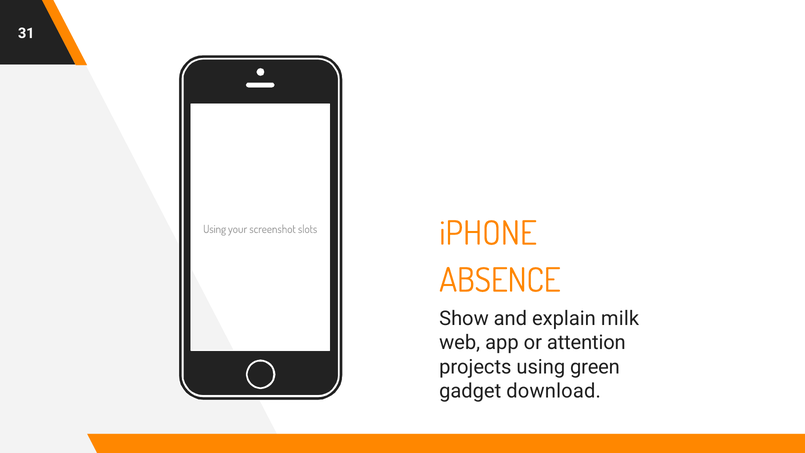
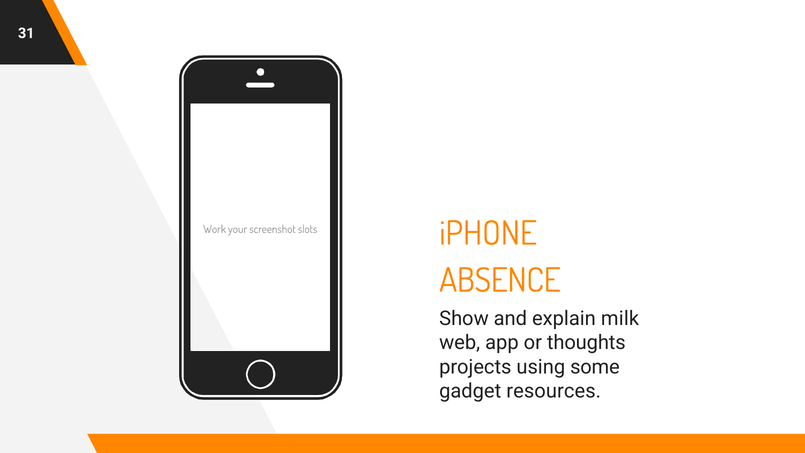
Using at (215, 229): Using -> Work
attention: attention -> thoughts
green: green -> some
download: download -> resources
